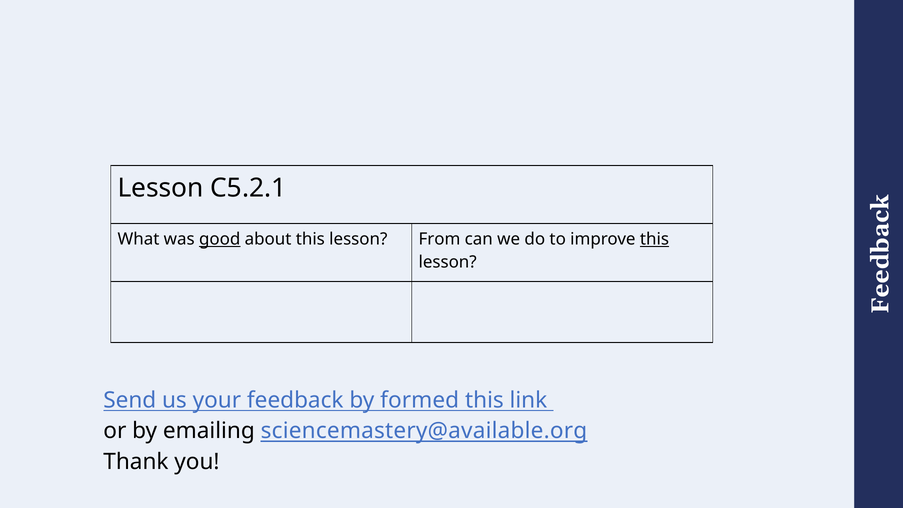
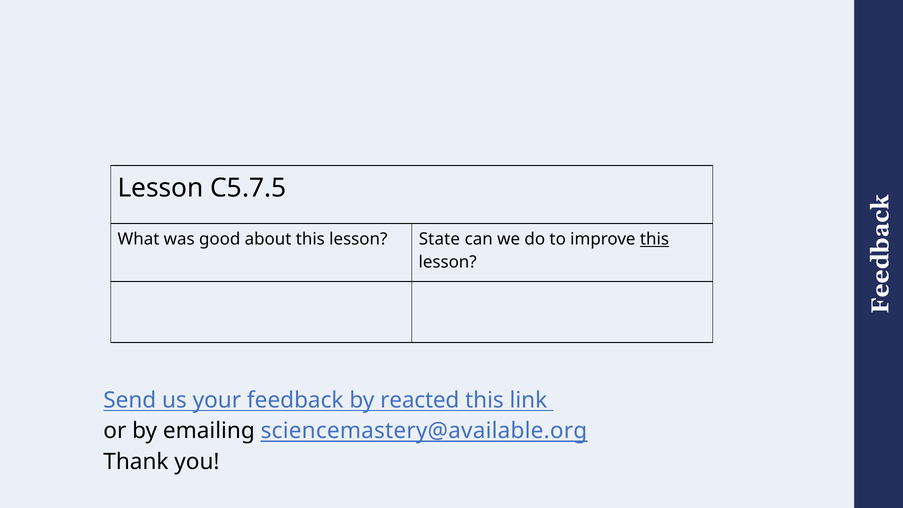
C5.2.1: C5.2.1 -> C5.7.5
good underline: present -> none
From: From -> State
formed: formed -> reacted
